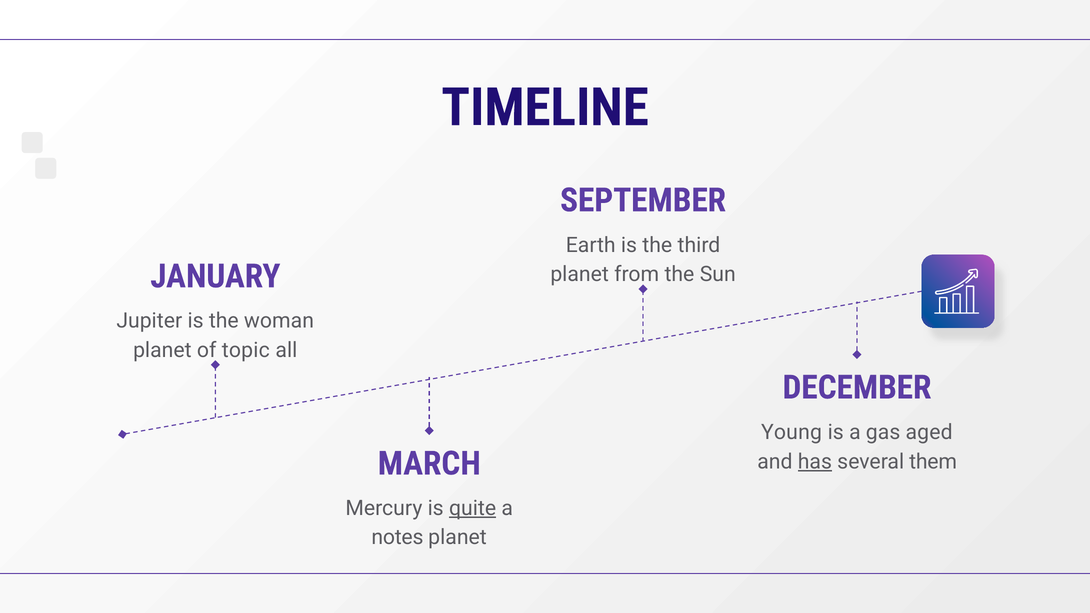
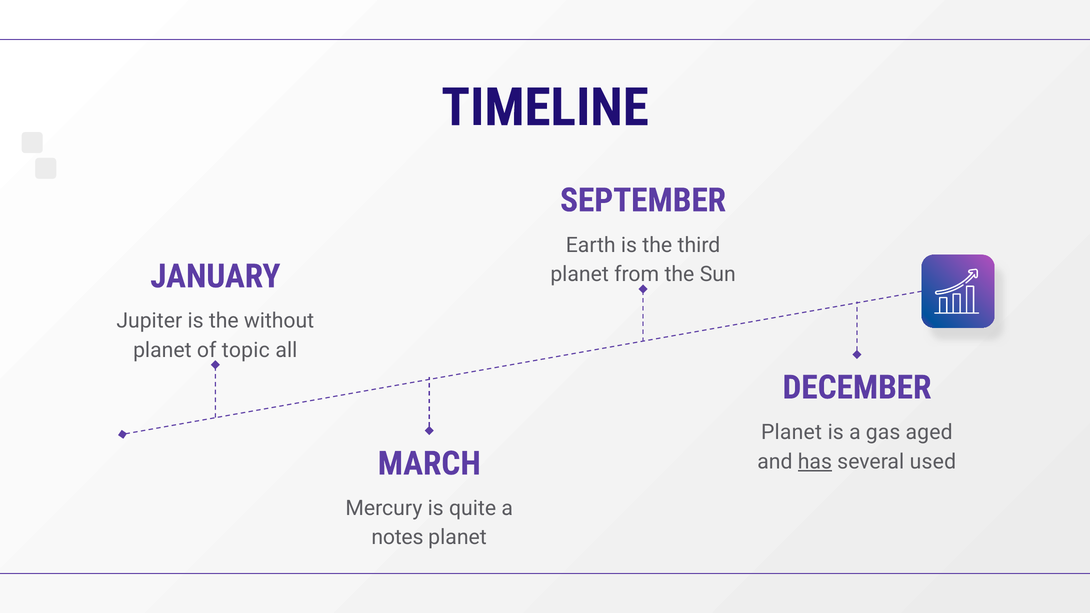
woman: woman -> without
Young at (791, 432): Young -> Planet
them: them -> used
quite underline: present -> none
